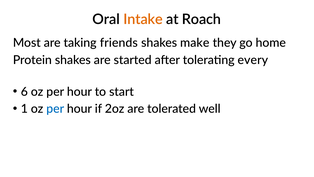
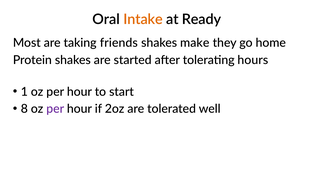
Roach: Roach -> Ready
every: every -> hours
6: 6 -> 1
1: 1 -> 8
per at (55, 109) colour: blue -> purple
